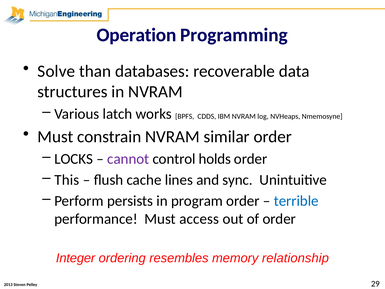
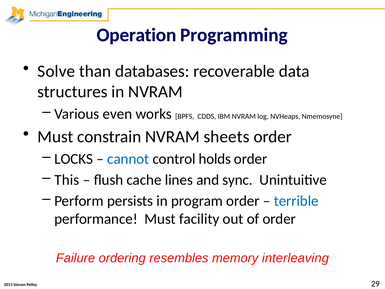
latch: latch -> even
similar: similar -> sheets
cannot colour: purple -> blue
access: access -> facility
Integer: Integer -> Failure
relationship: relationship -> interleaving
